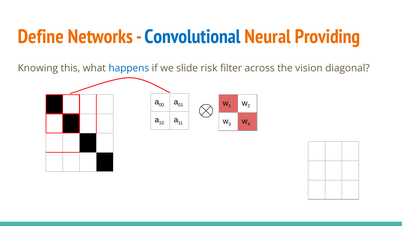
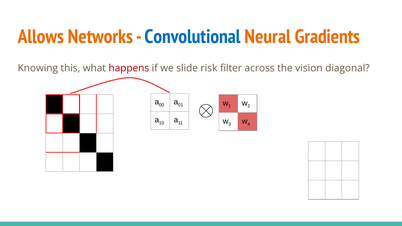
Define: Define -> Allows
Providing: Providing -> Gradients
happens colour: blue -> red
